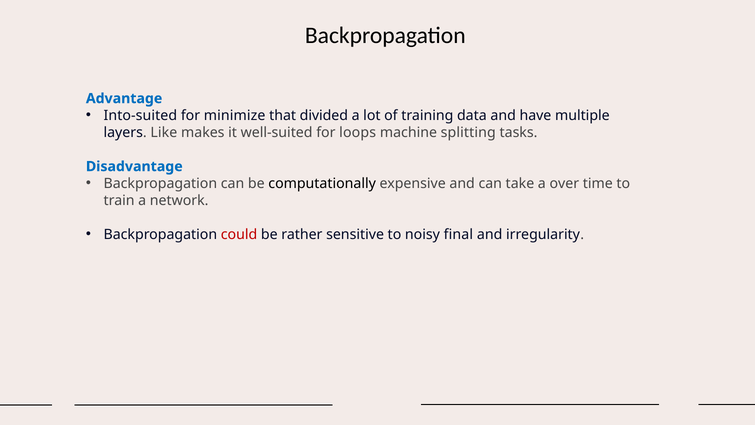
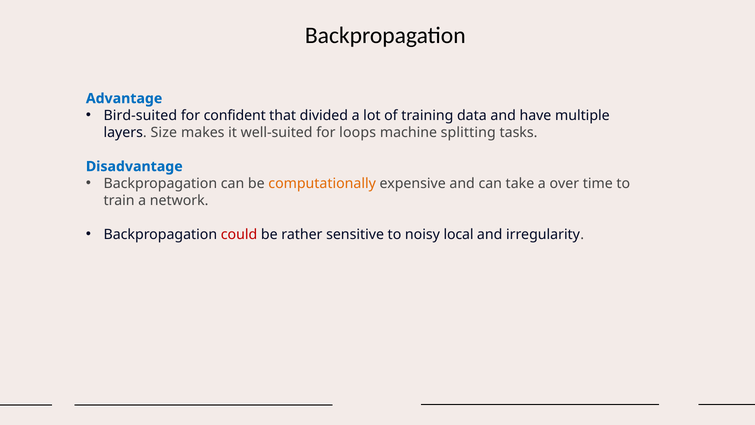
Into-suited: Into-suited -> Bird-suited
minimize: minimize -> confident
Like: Like -> Size
computationally colour: black -> orange
final: final -> local
